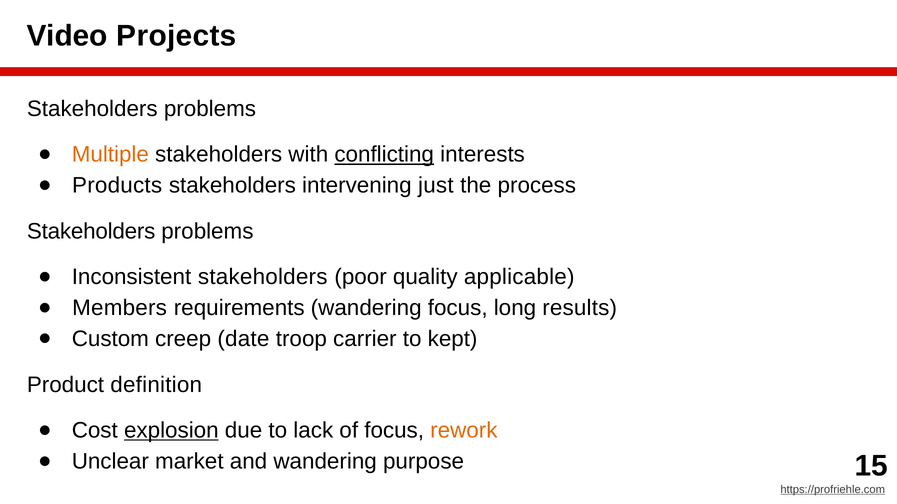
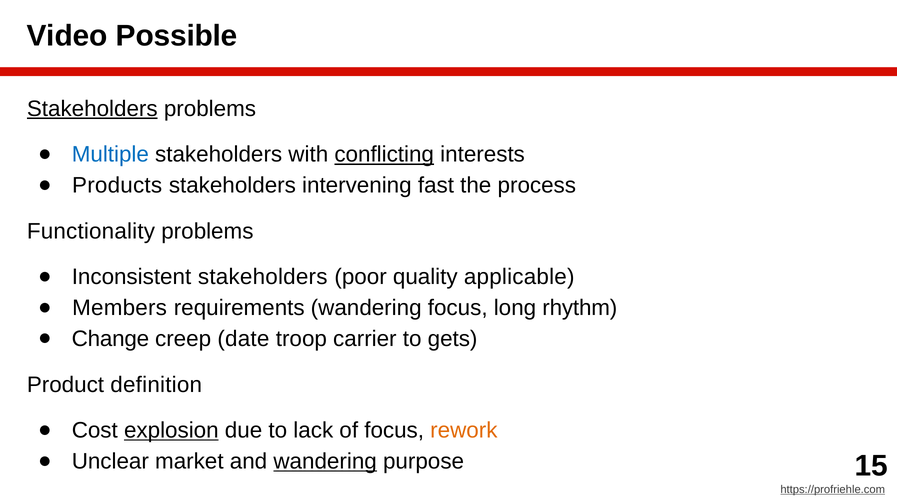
Projects: Projects -> Possible
Stakeholders at (92, 109) underline: none -> present
Multiple colour: orange -> blue
just: just -> fast
Stakeholders at (91, 231): Stakeholders -> Functionality
results: results -> rhythm
Custom: Custom -> Change
kept: kept -> gets
wandering at (325, 462) underline: none -> present
